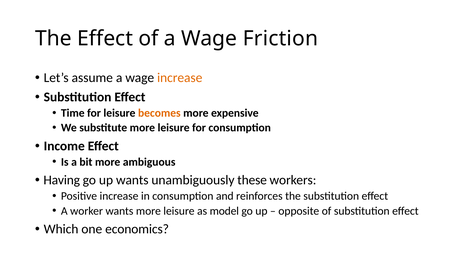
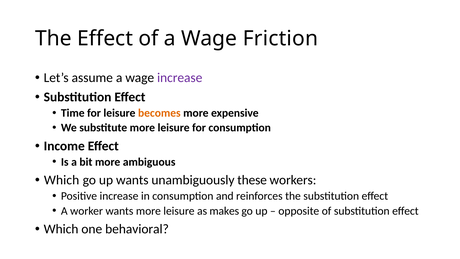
increase at (180, 78) colour: orange -> purple
Having at (62, 180): Having -> Which
model: model -> makes
economics: economics -> behavioral
